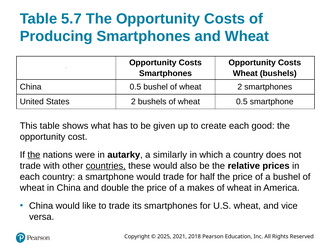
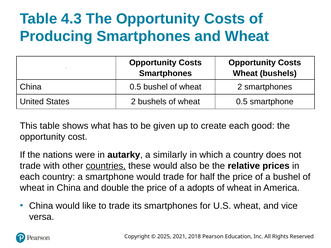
5.7: 5.7 -> 4.3
the at (34, 155) underline: present -> none
makes: makes -> adopts
